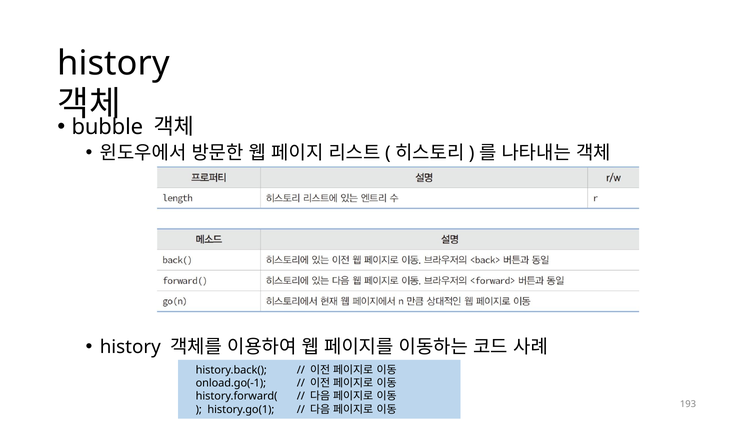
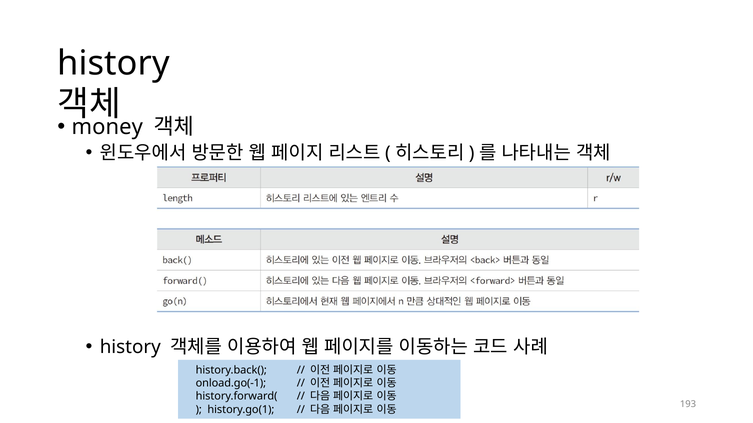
bubble: bubble -> money
